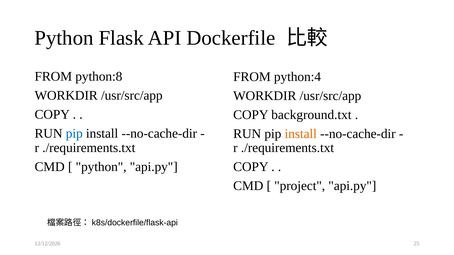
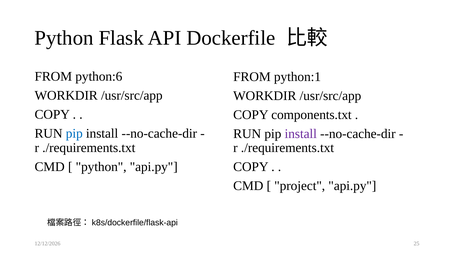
python:8: python:8 -> python:6
python:4: python:4 -> python:1
background.txt: background.txt -> components.txt
install at (301, 134) colour: orange -> purple
